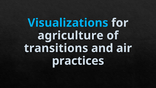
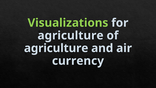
Visualizations colour: light blue -> light green
transitions at (56, 48): transitions -> agriculture
practices: practices -> currency
